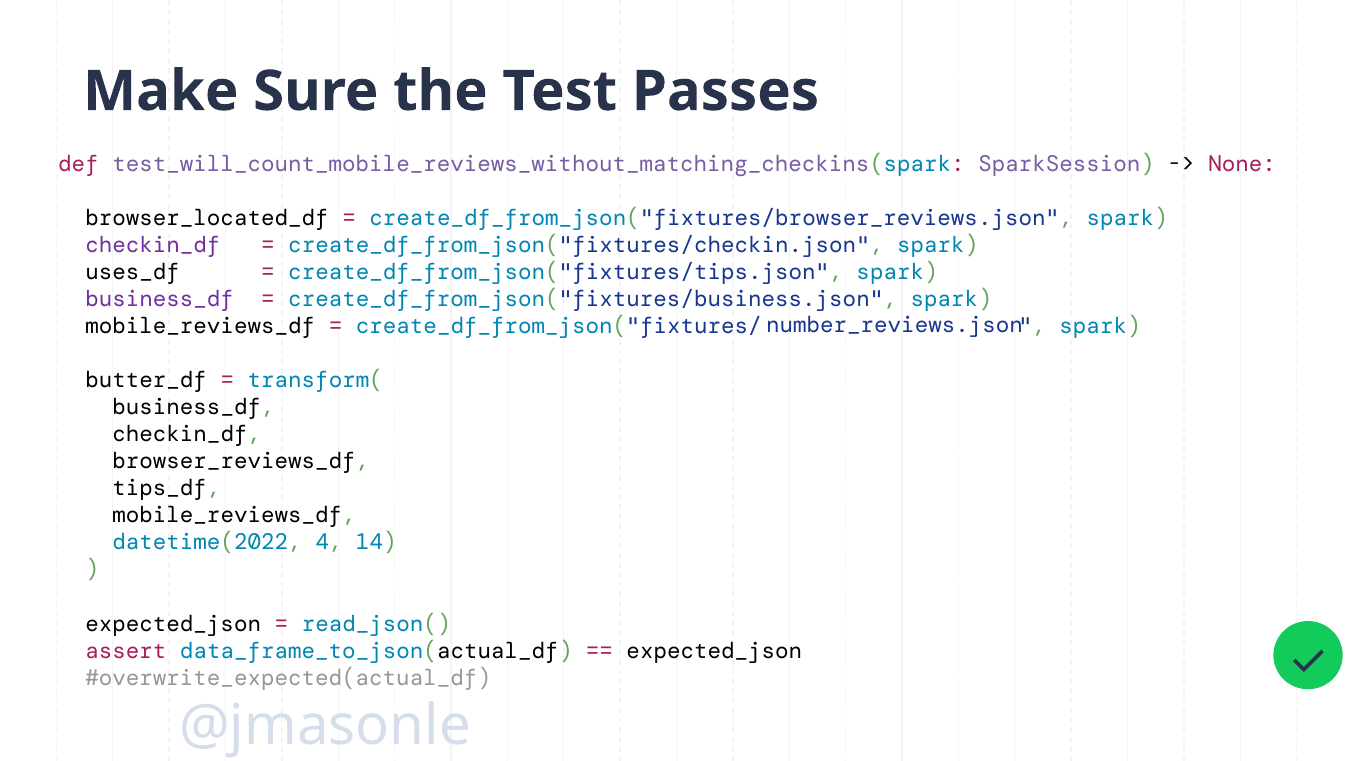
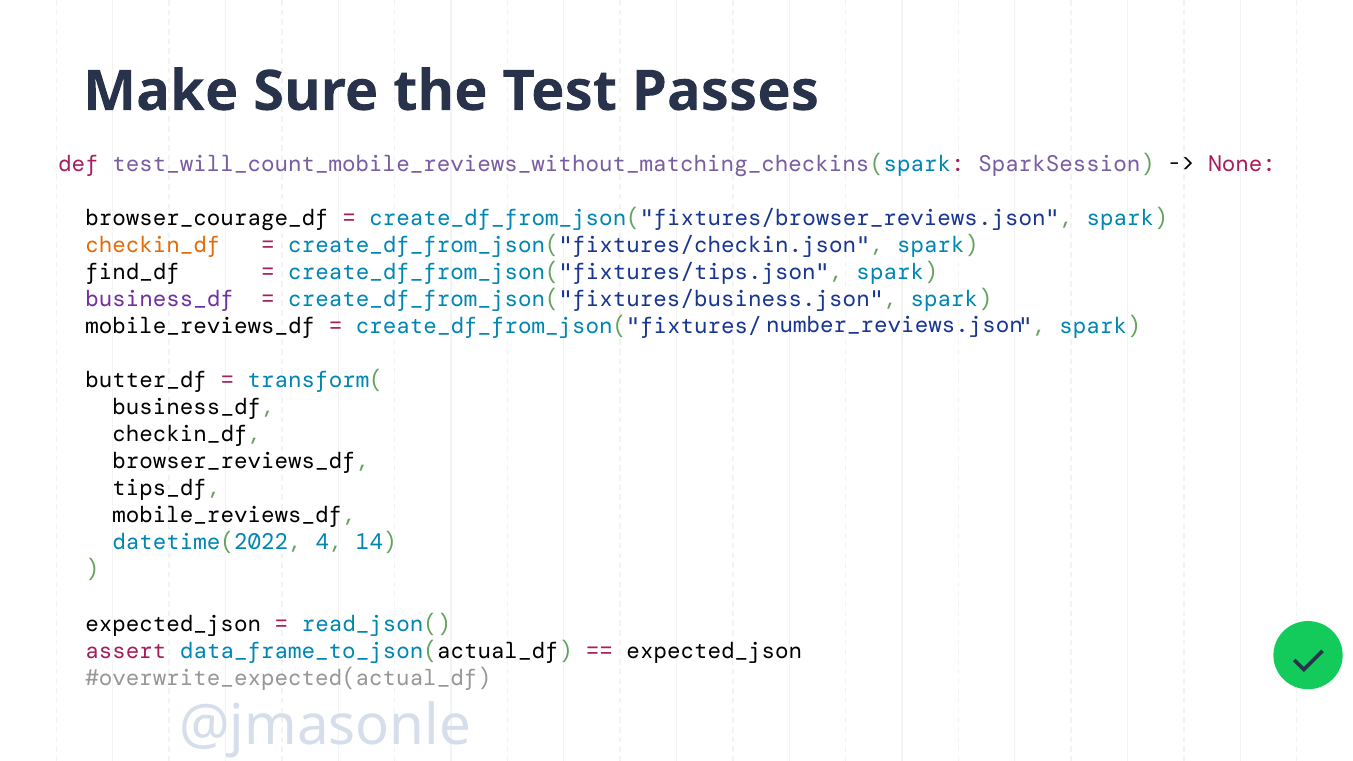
browser_located_df: browser_located_df -> browser_courage_df
checkin_df at (153, 245) colour: purple -> orange
uses_df: uses_df -> find_df
